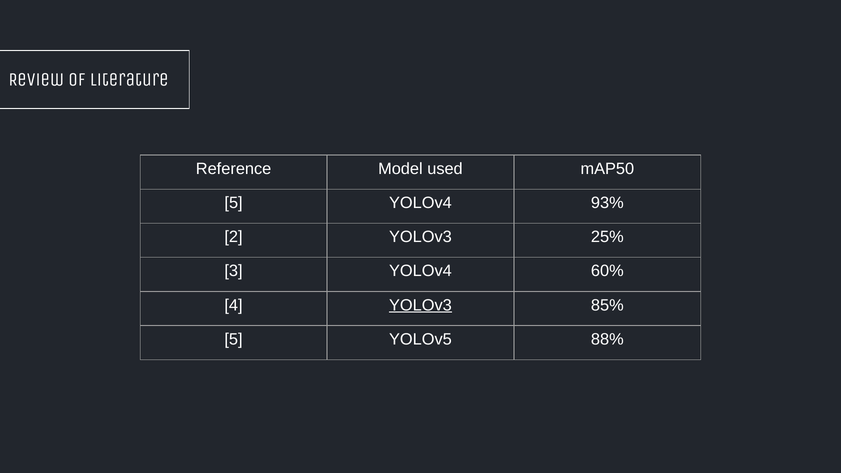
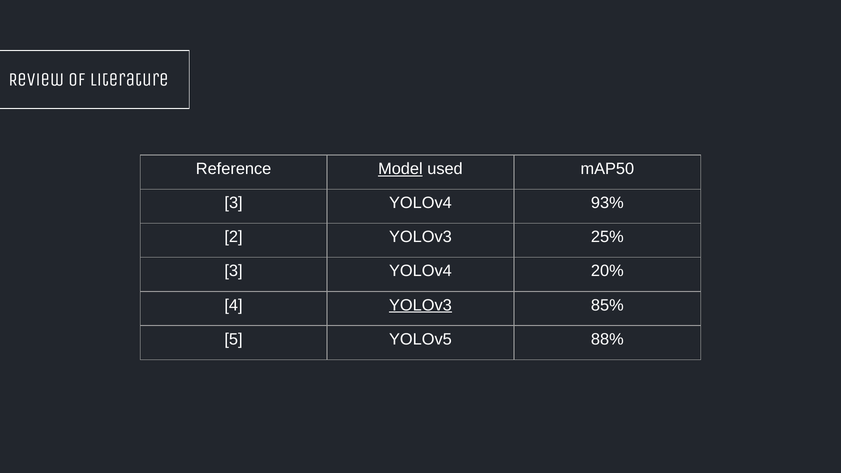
Model underline: none -> present
5 at (234, 203): 5 -> 3
60%: 60% -> 20%
